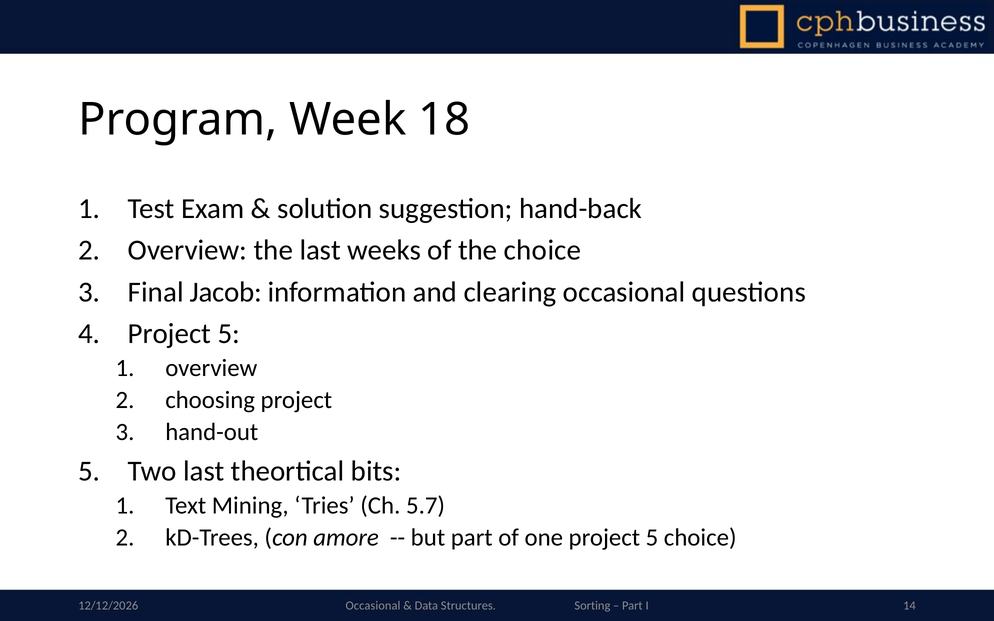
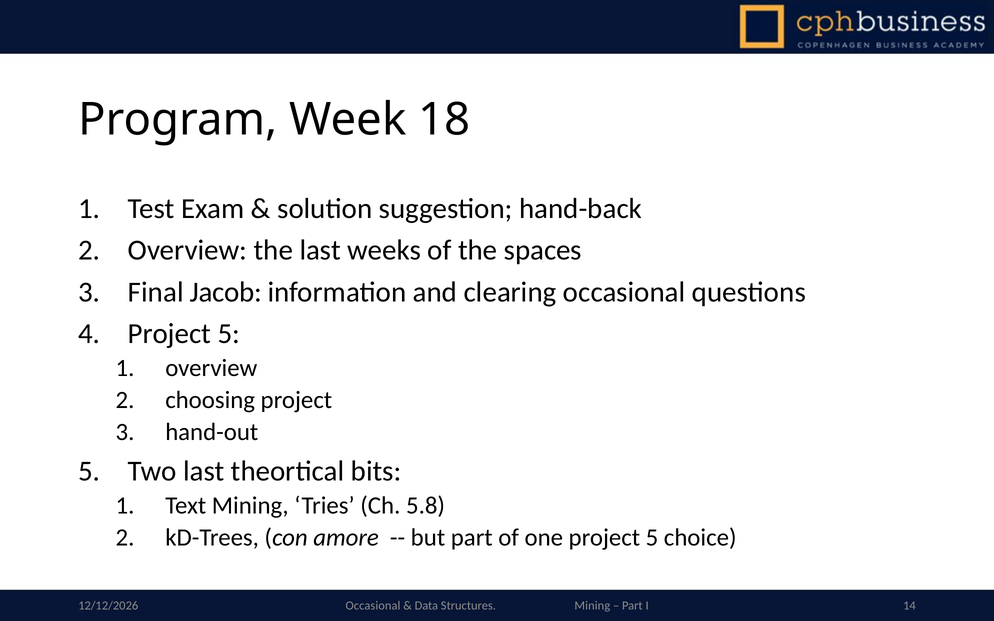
the choice: choice -> spaces
5.7: 5.7 -> 5.8
Structures Sorting: Sorting -> Mining
